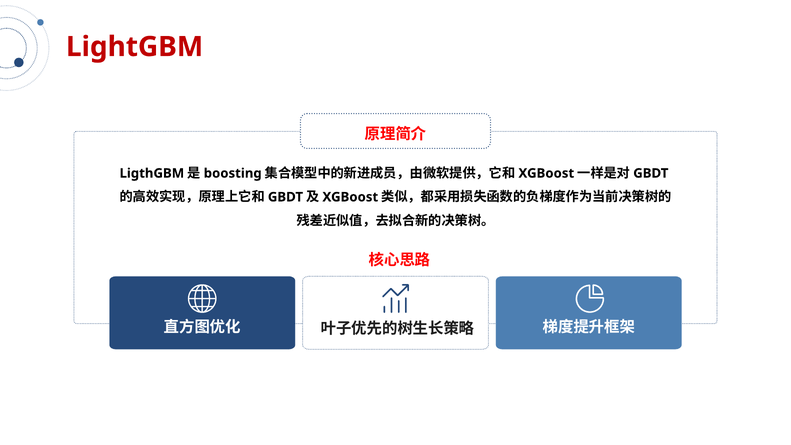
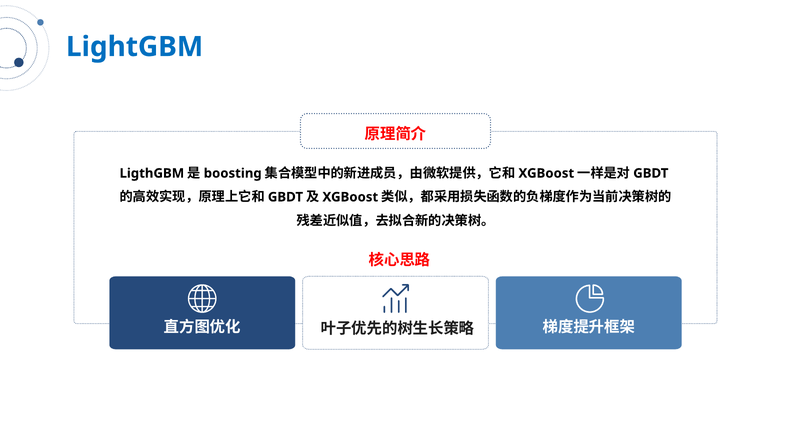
LightGBM colour: red -> blue
